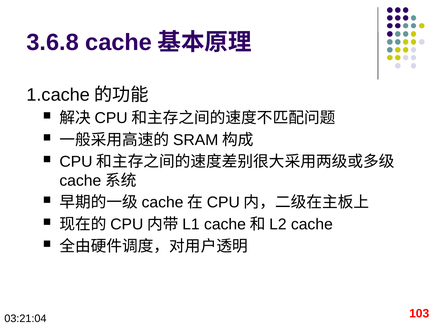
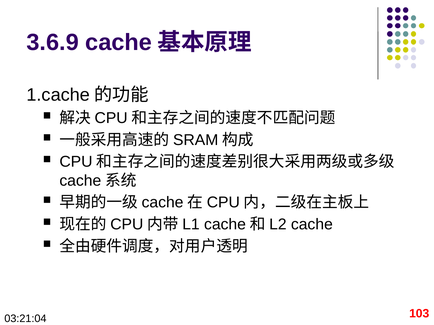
3.6.8: 3.6.8 -> 3.6.9
